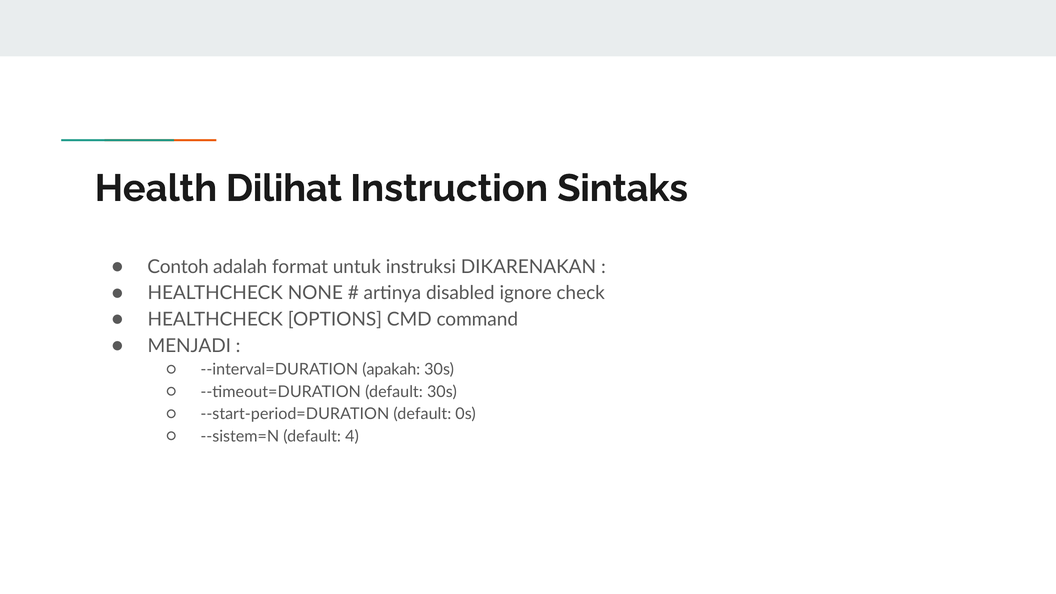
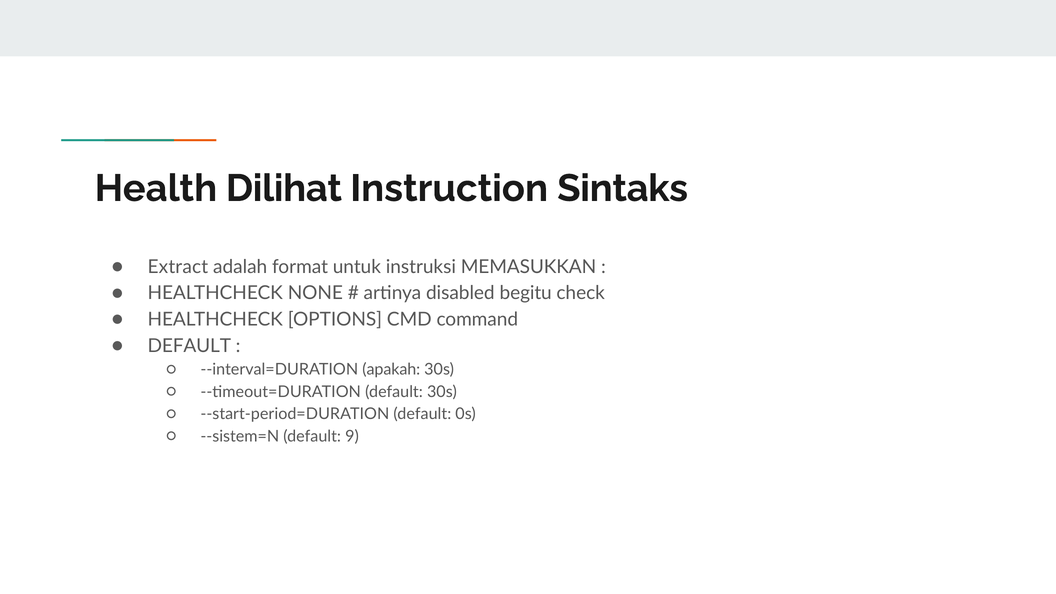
Contoh: Contoh -> Extract
DIKARENAKAN: DIKARENAKAN -> MEMASUKKAN
ignore: ignore -> begitu
MENJADI at (189, 346): MENJADI -> DEFAULT
4: 4 -> 9
